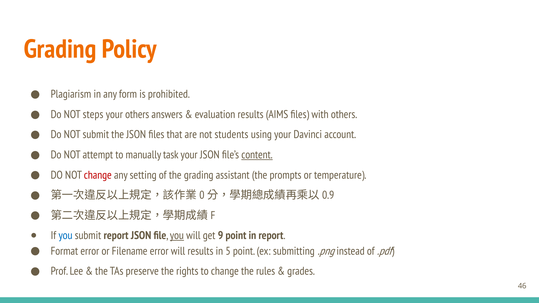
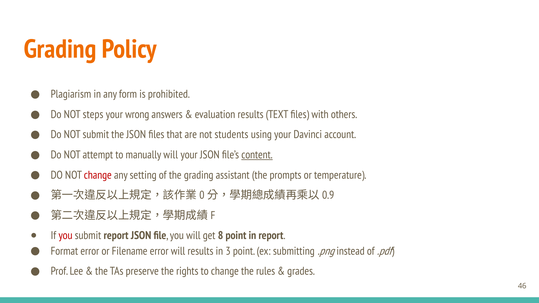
your others: others -> wrong
AIMS: AIMS -> TEXT
manually task: task -> will
you at (65, 236) colour: blue -> red
you at (177, 236) underline: present -> none
9: 9 -> 8
5: 5 -> 3
